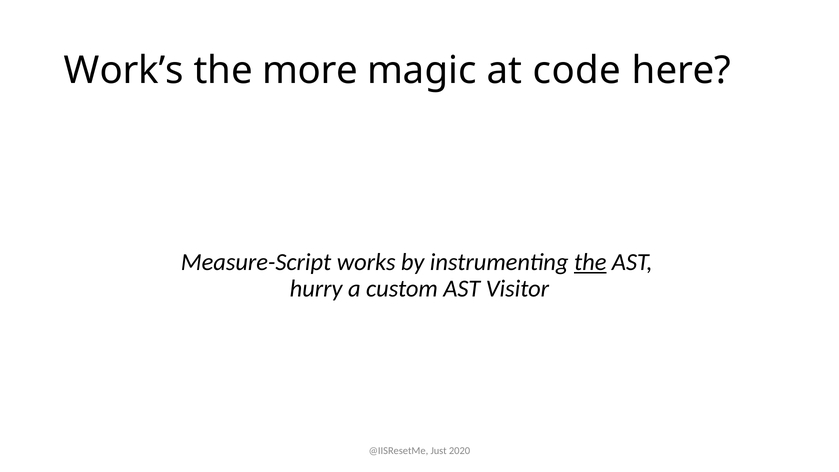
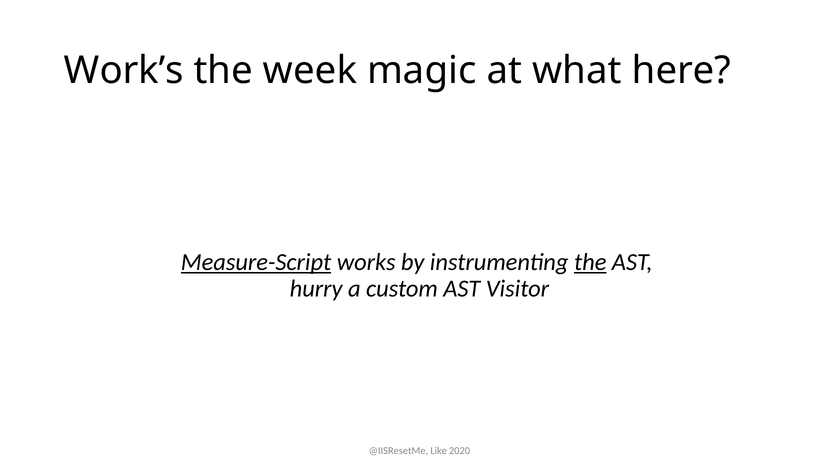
more: more -> week
code: code -> what
Measure-Script underline: none -> present
Just: Just -> Like
